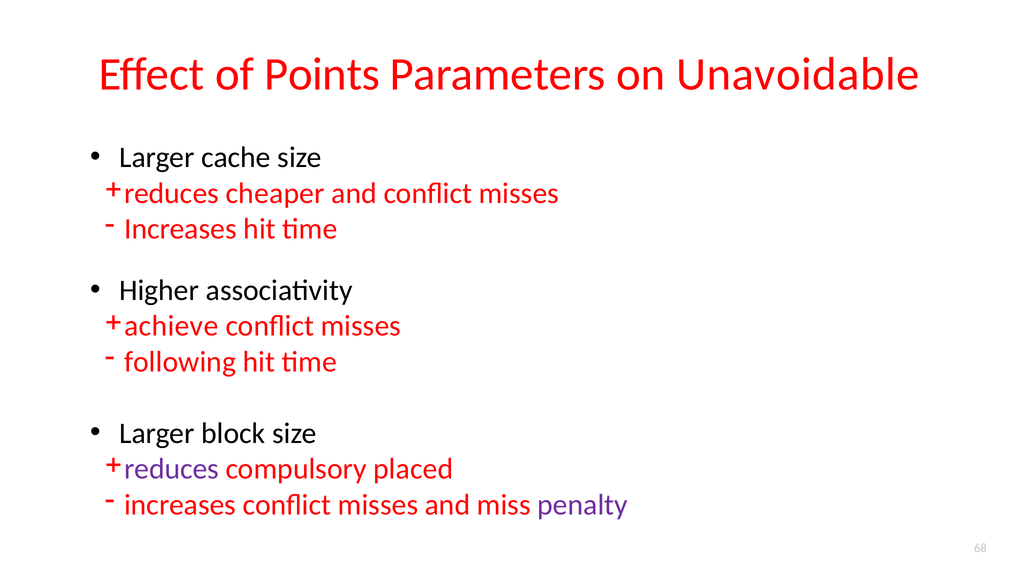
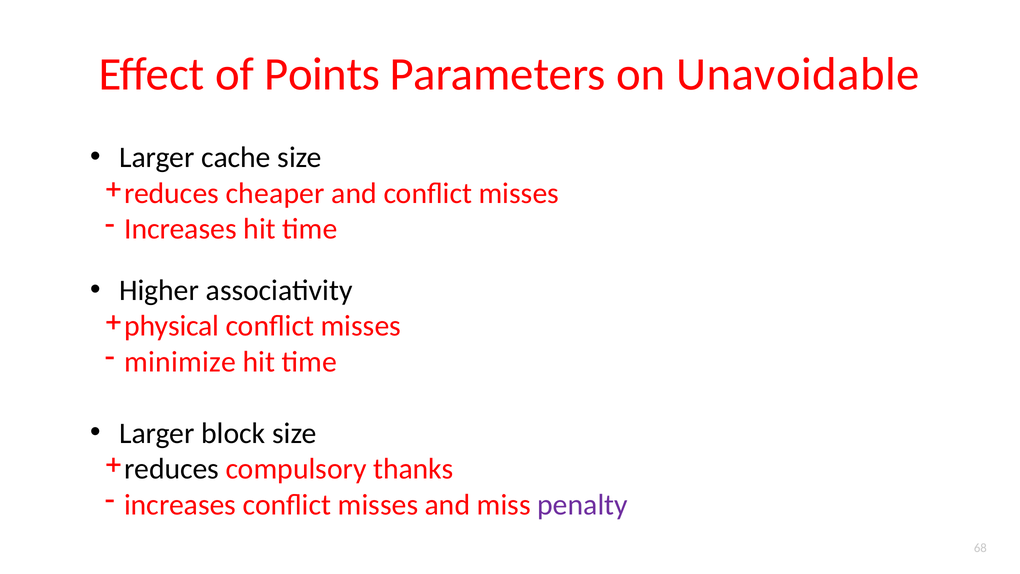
achieve: achieve -> physical
following: following -> minimize
reduces at (172, 469) colour: purple -> black
placed: placed -> thanks
